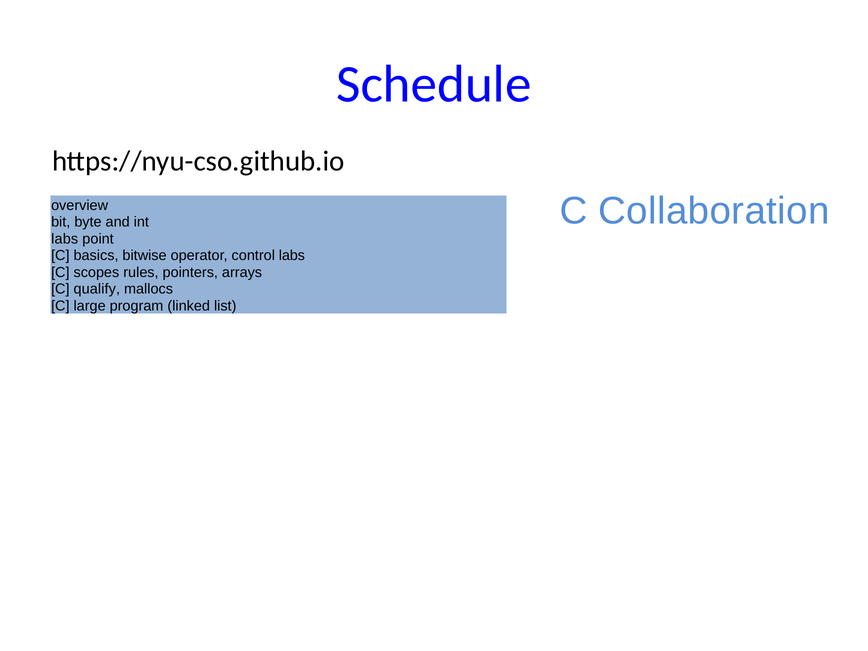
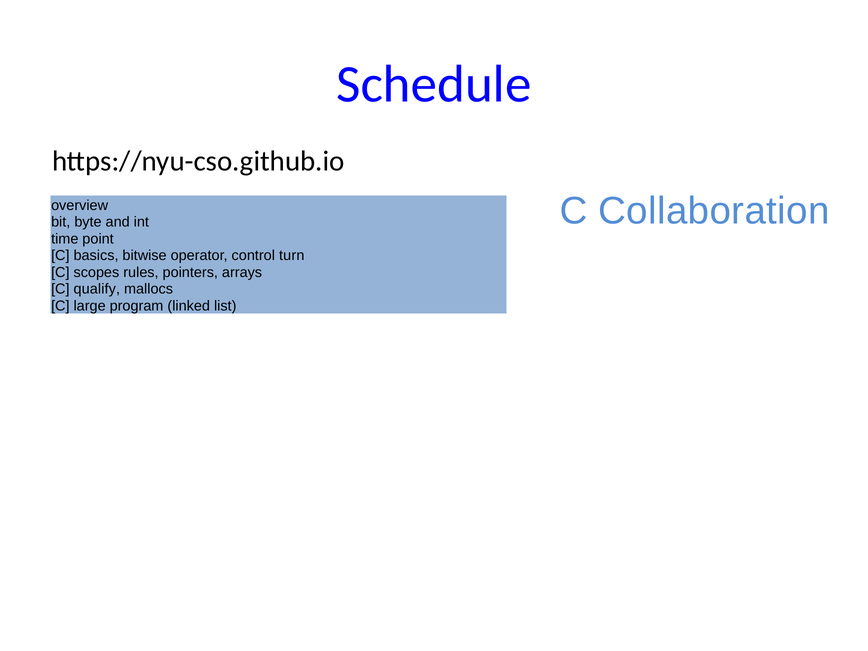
labs at (65, 239): labs -> time
control labs: labs -> turn
